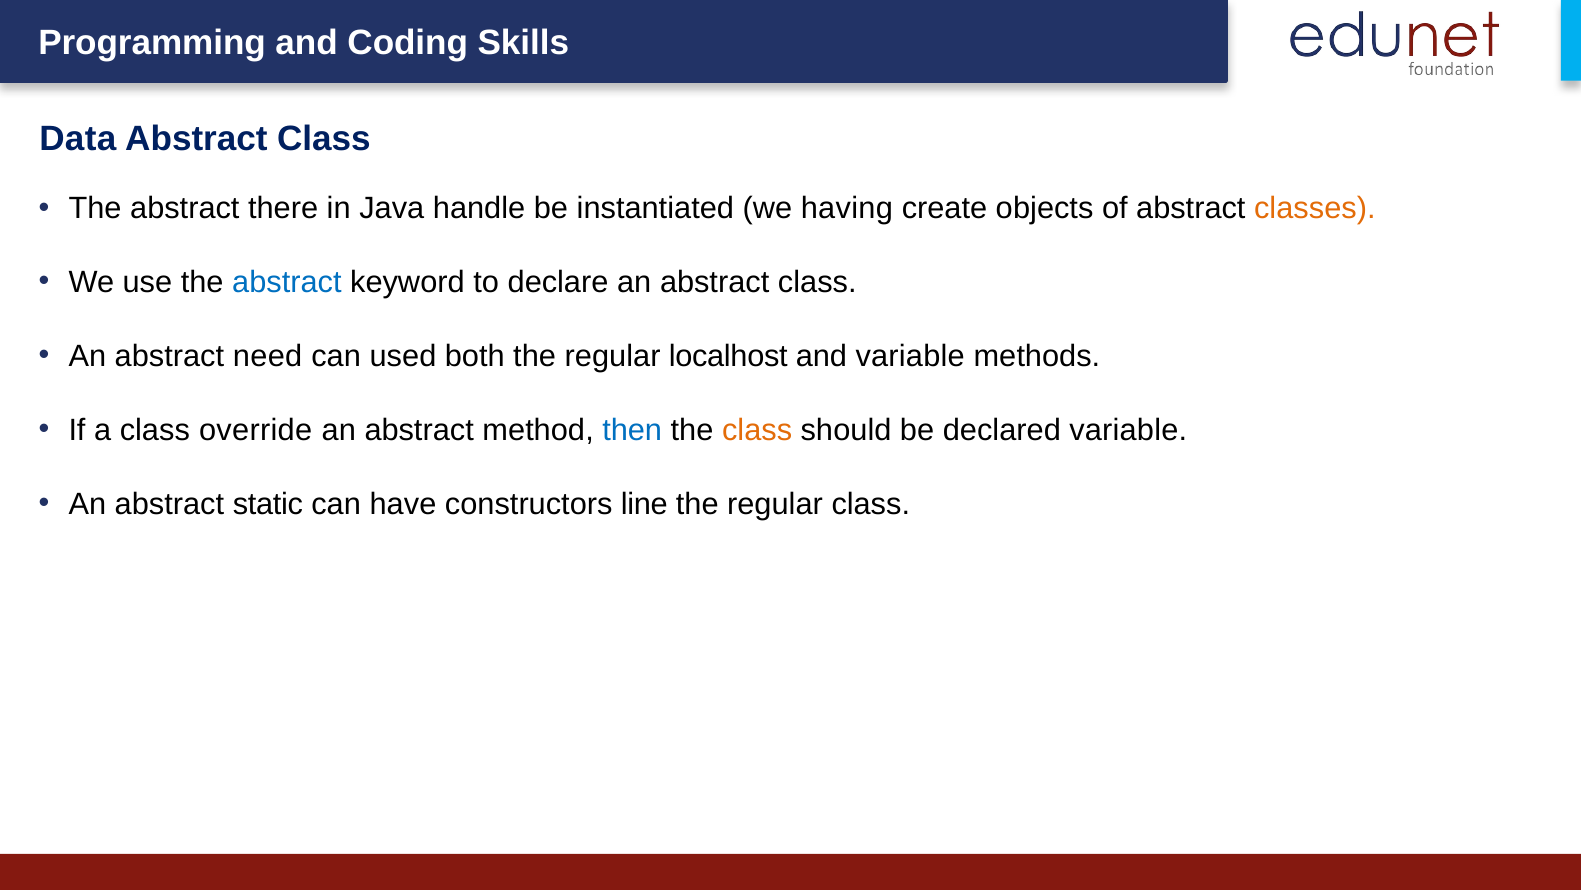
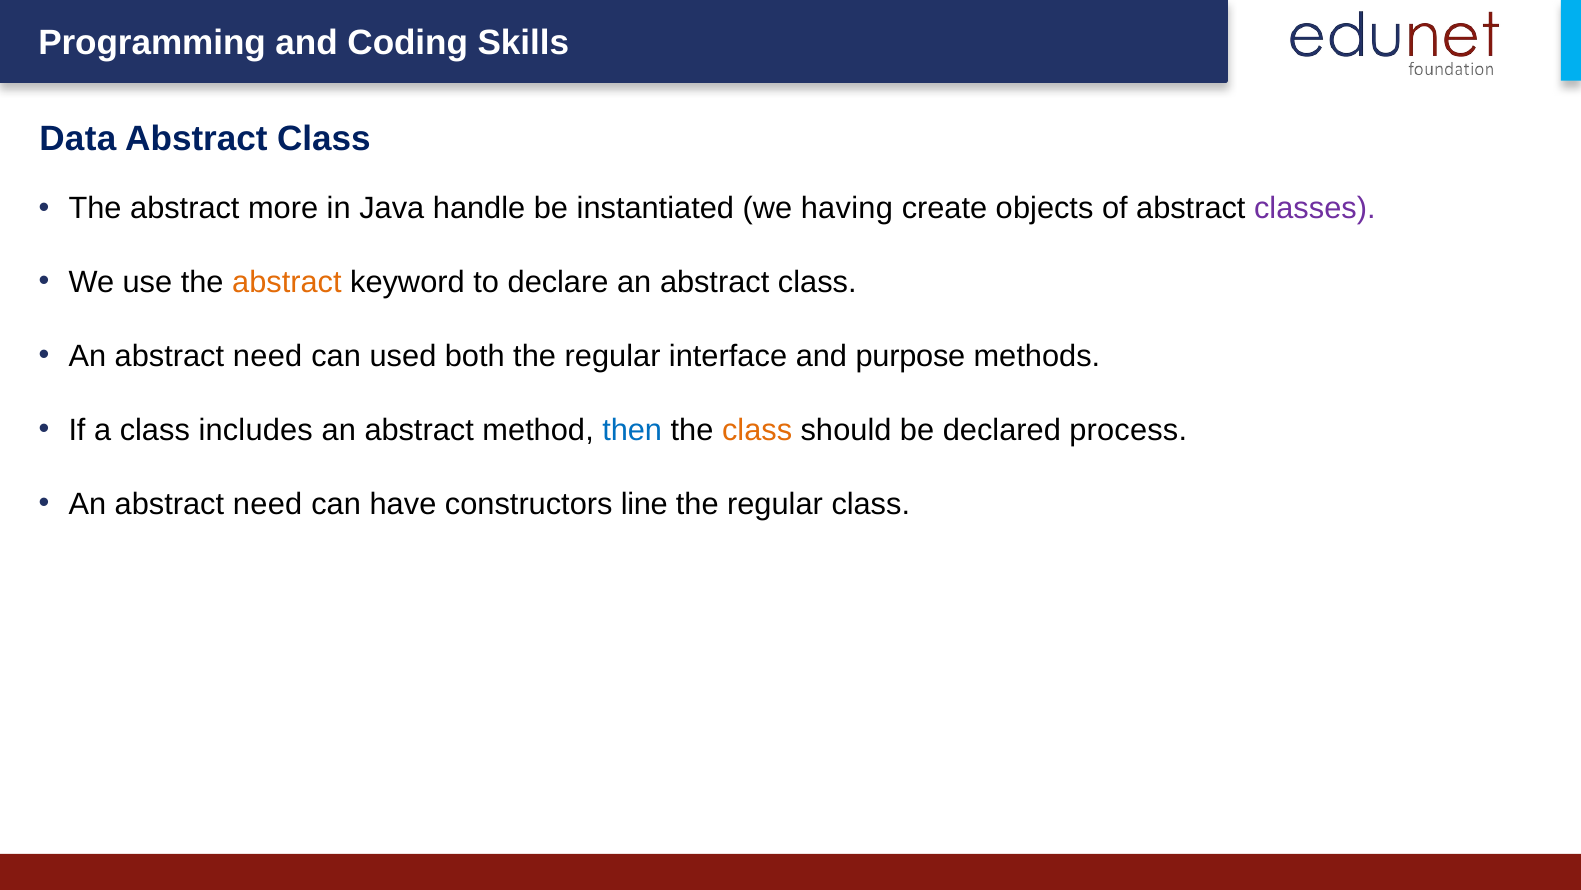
there: there -> more
classes colour: orange -> purple
abstract at (287, 282) colour: blue -> orange
localhost: localhost -> interface
and variable: variable -> purpose
override: override -> includes
declared variable: variable -> process
static at (268, 504): static -> need
